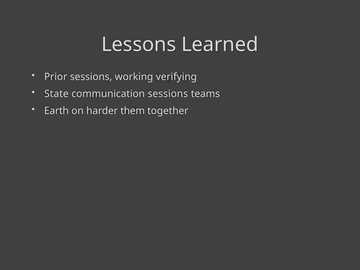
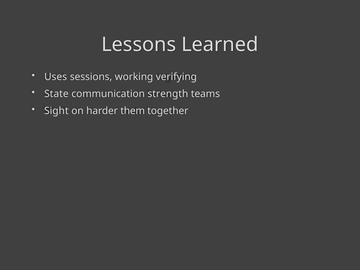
Prior: Prior -> Uses
communication sessions: sessions -> strength
Earth: Earth -> Sight
